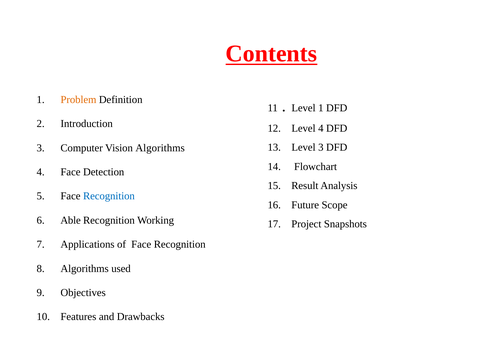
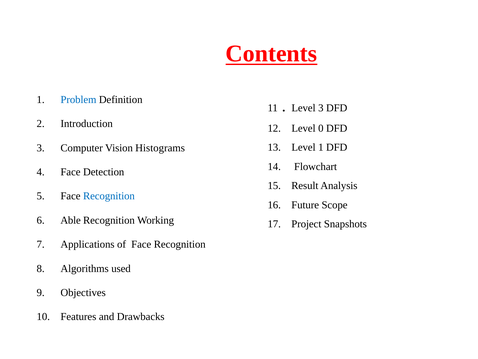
Problem colour: orange -> blue
Level 1: 1 -> 3
Level 4: 4 -> 0
Level 3: 3 -> 1
Vision Algorithms: Algorithms -> Histograms
